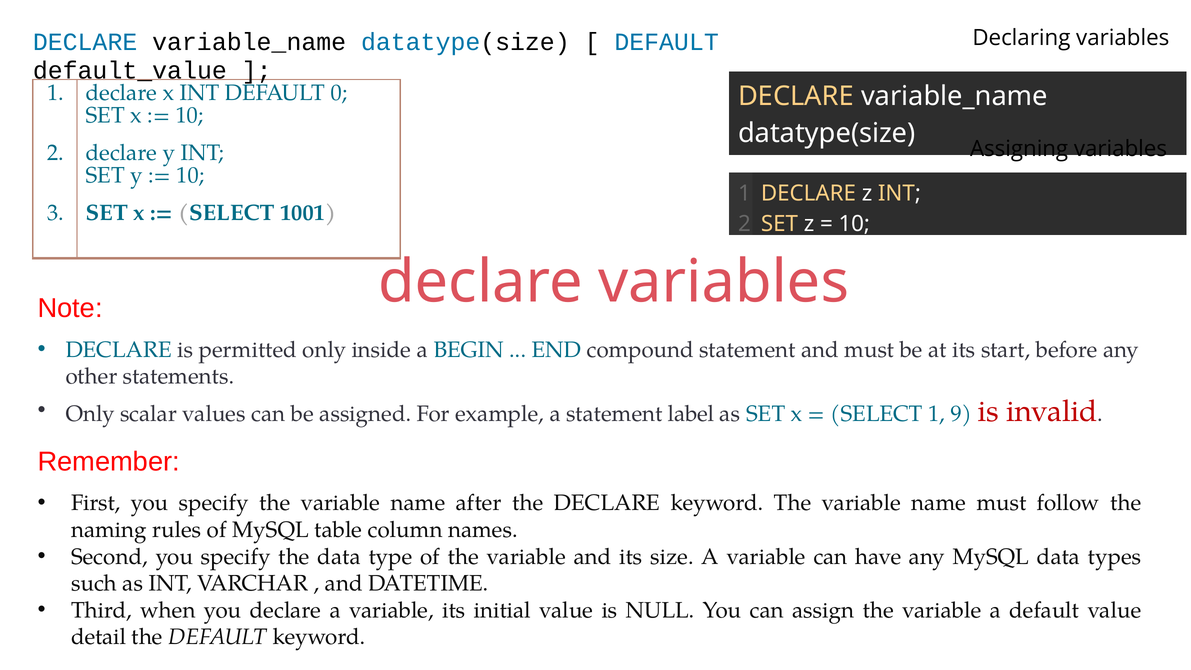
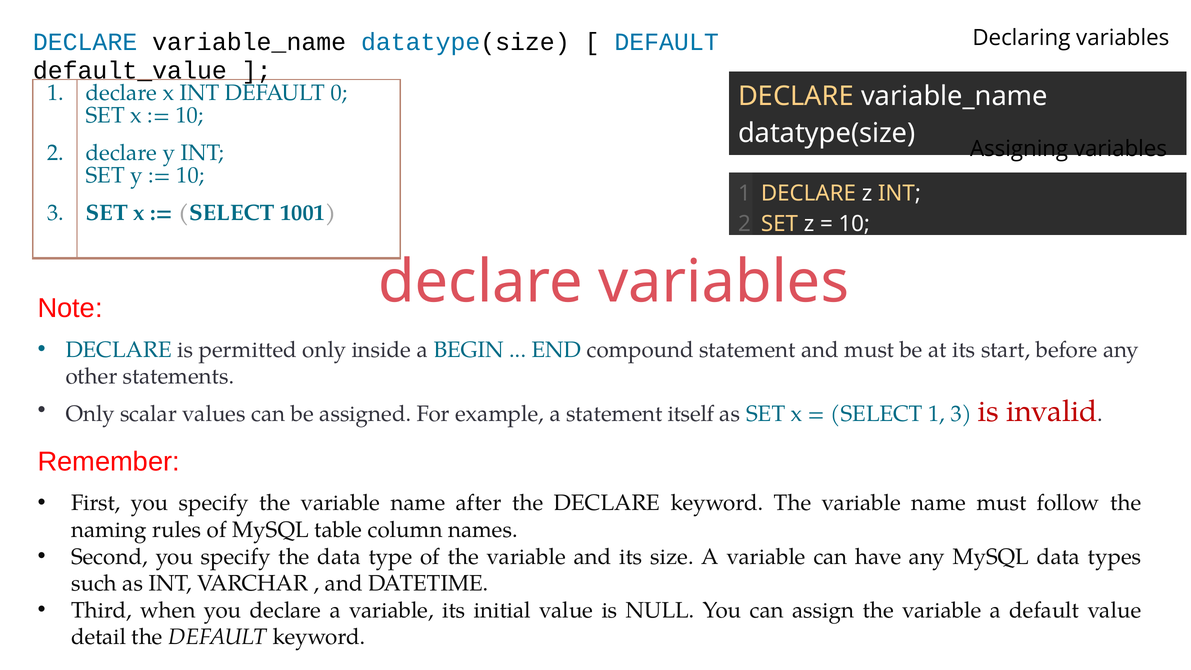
label: label -> itself
1 9: 9 -> 3
